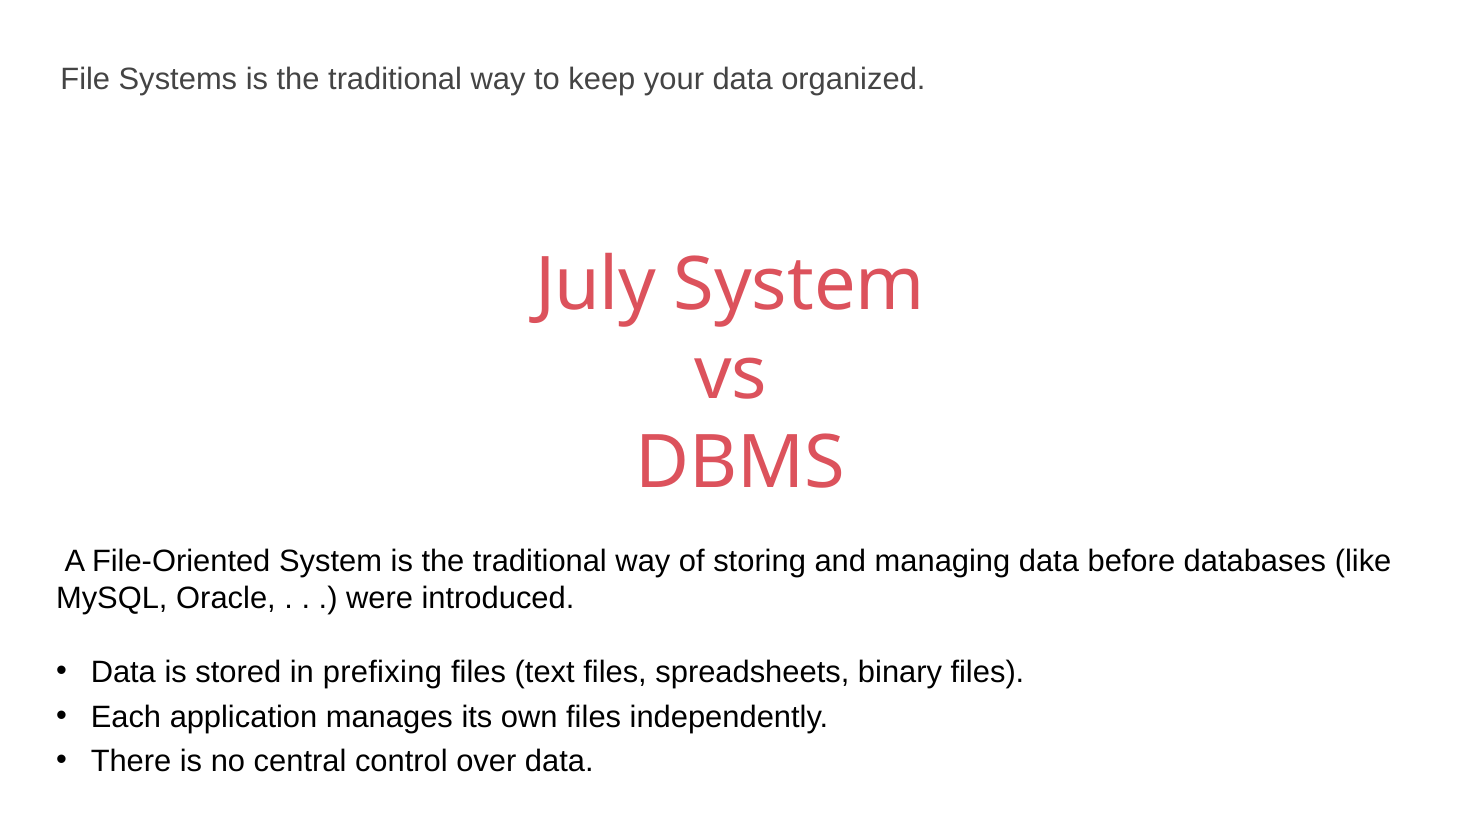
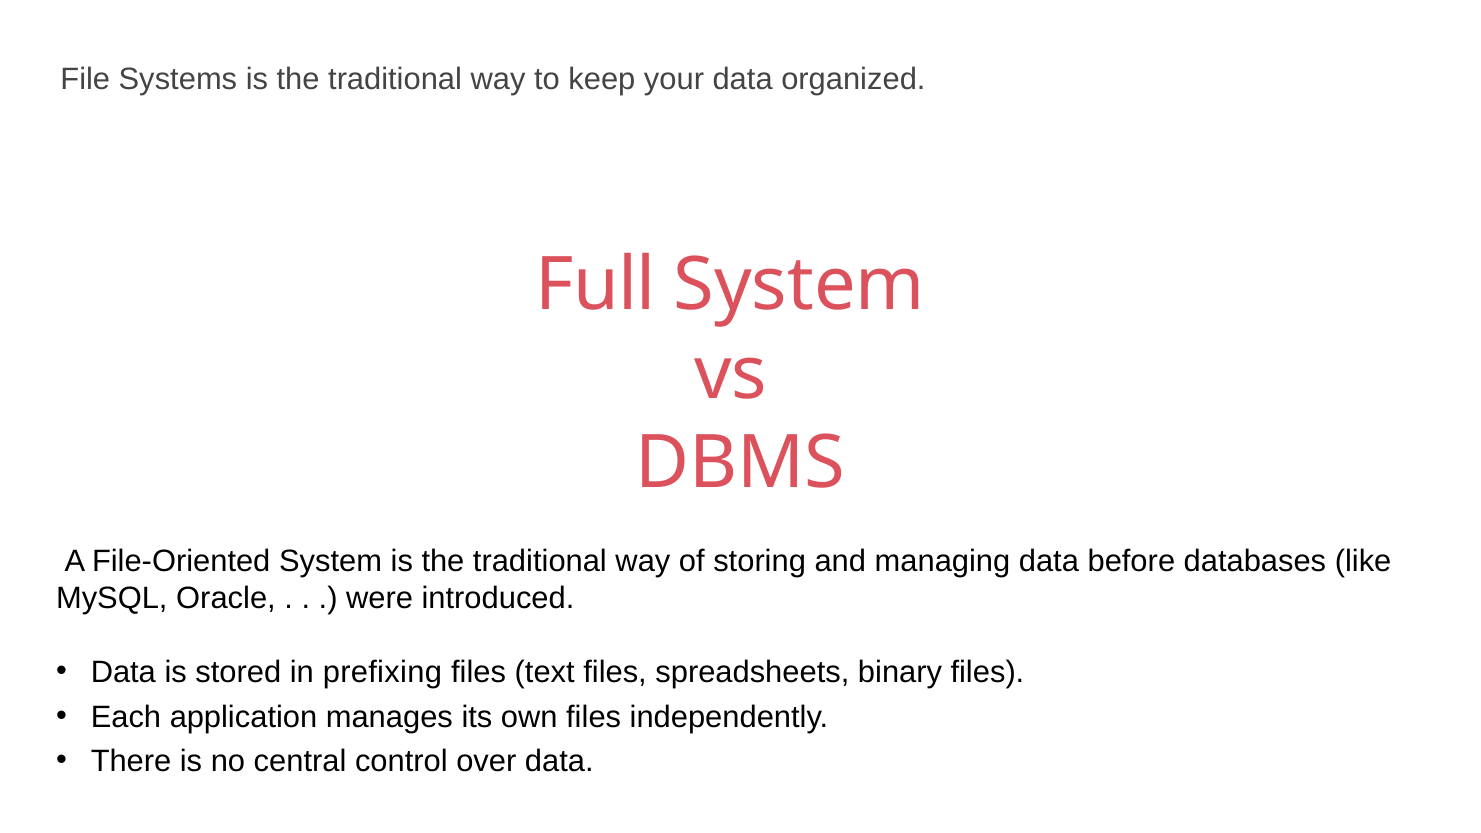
July: July -> Full
